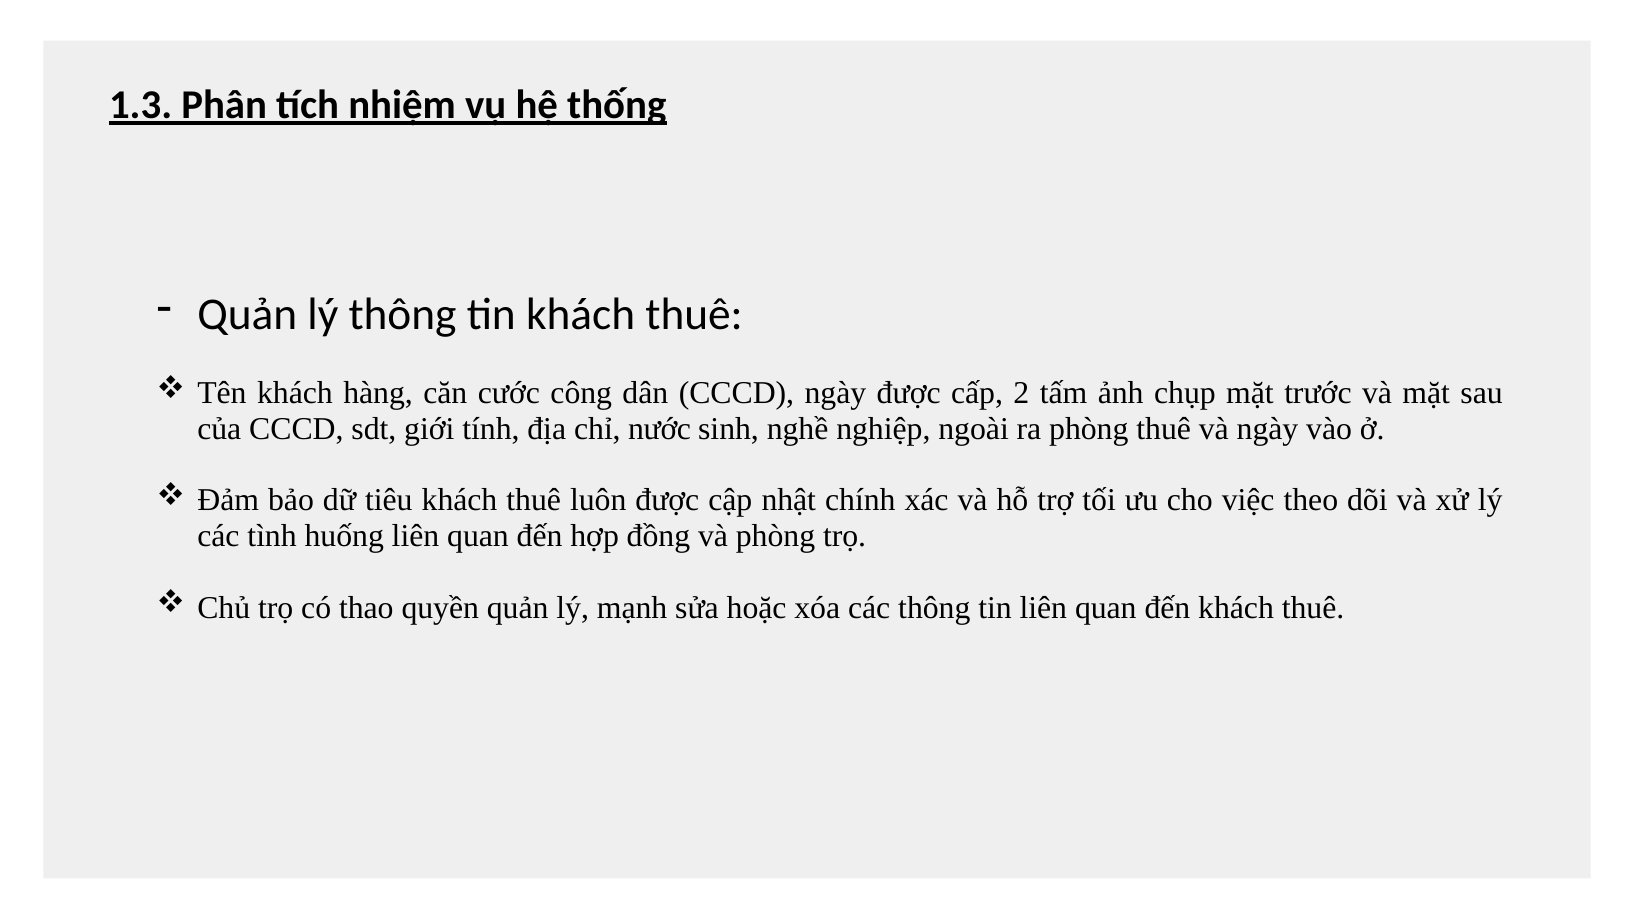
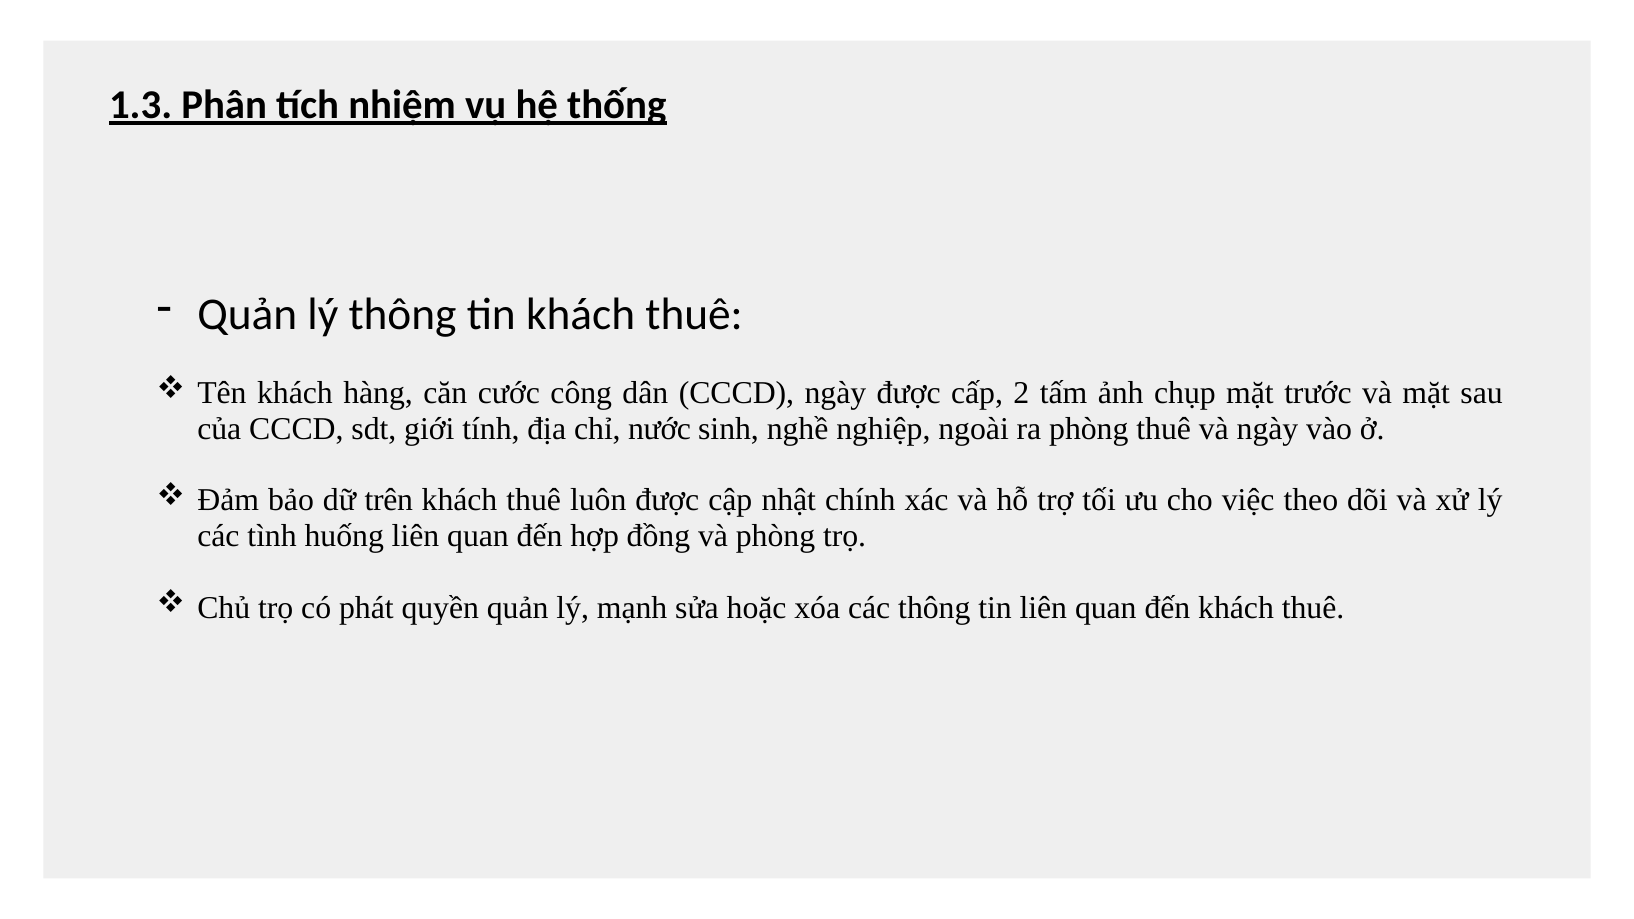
tiêu: tiêu -> trên
thao: thao -> phát
